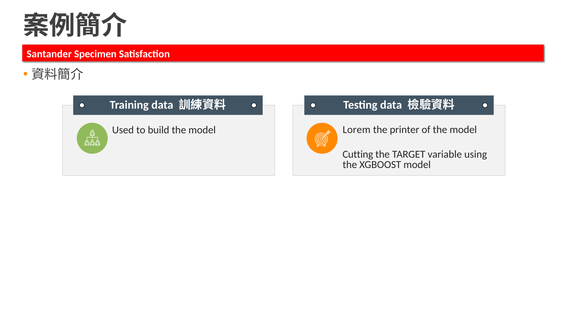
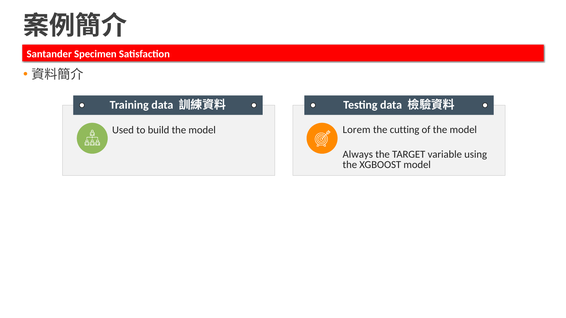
printer: printer -> cutting
Cutting: Cutting -> Always
